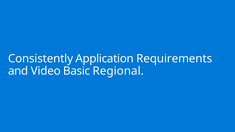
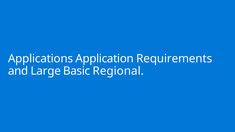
Consistently: Consistently -> Applications
Video: Video -> Large
